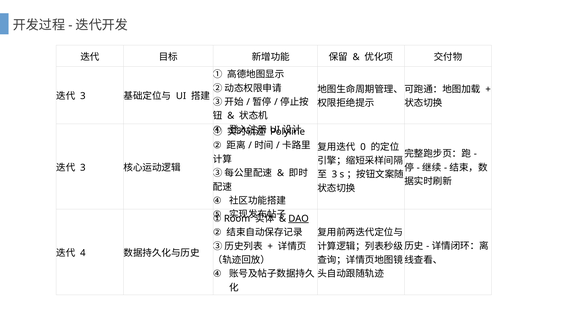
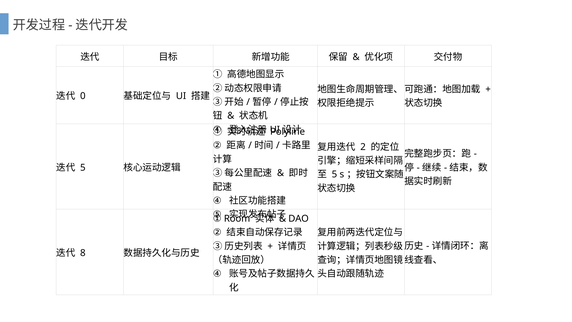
3 at (83, 96): 3 -> 0
0: 0 -> 2
3 at (83, 167): 3 -> 5
3 at (334, 174): 3 -> 5
DAO underline: present -> none
4: 4 -> 8
